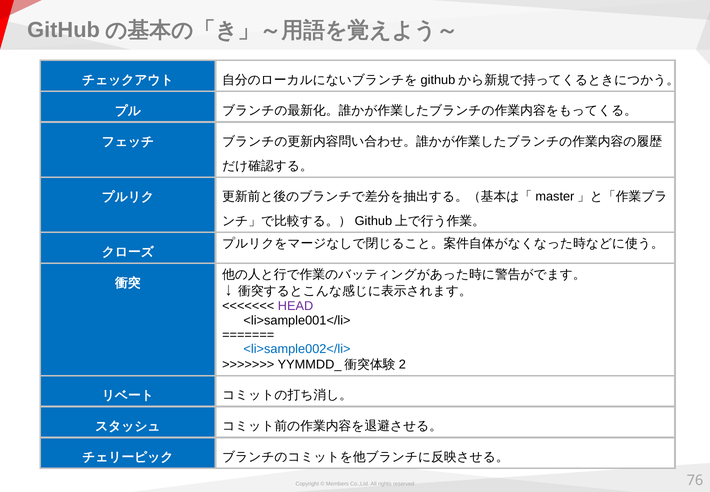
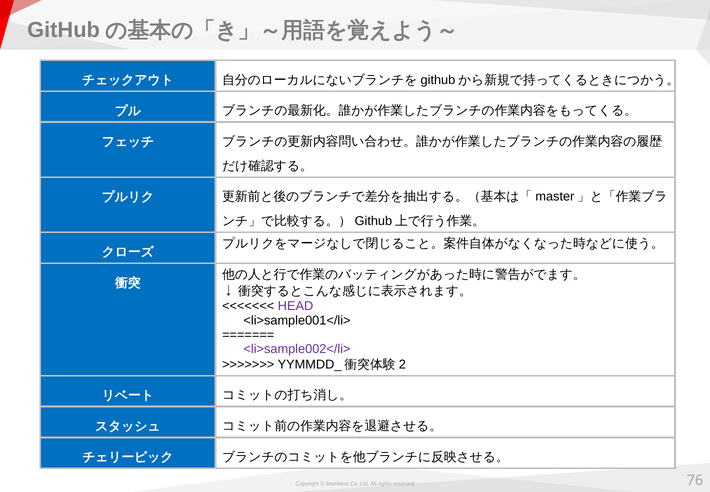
<li>sample002</li> colour: blue -> purple
